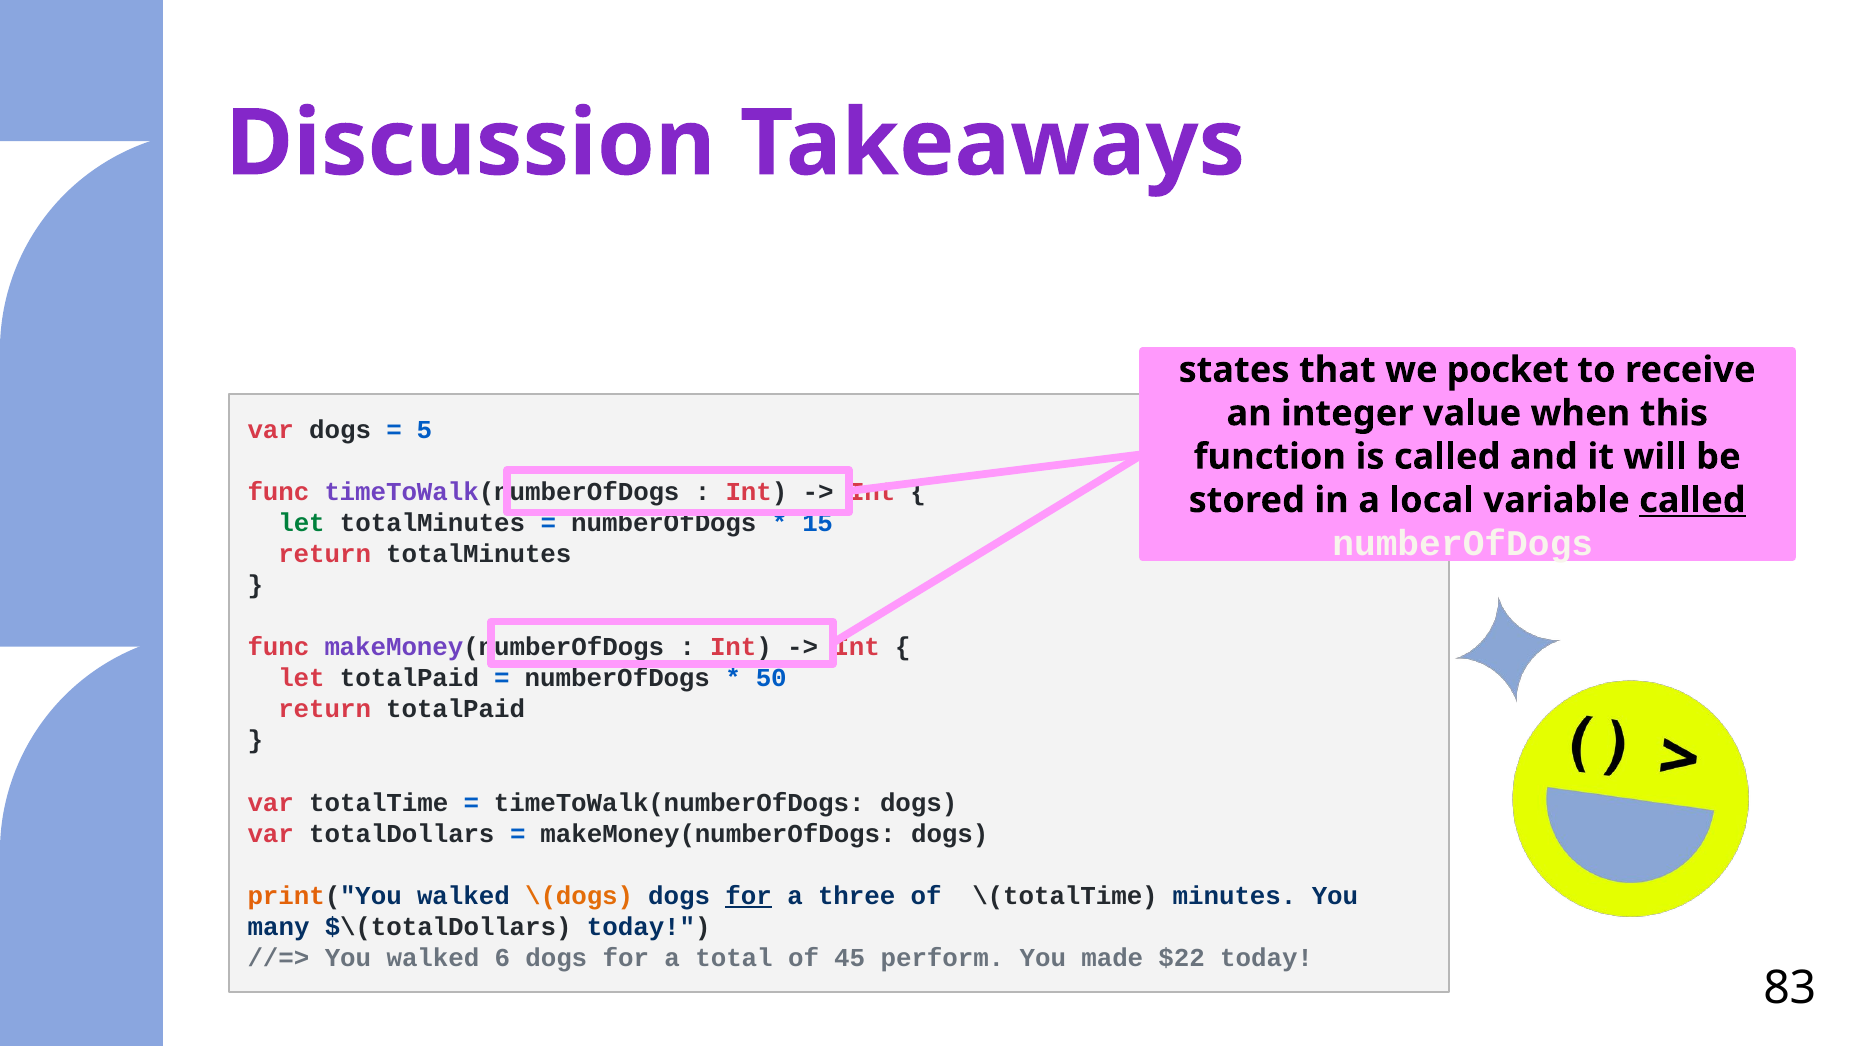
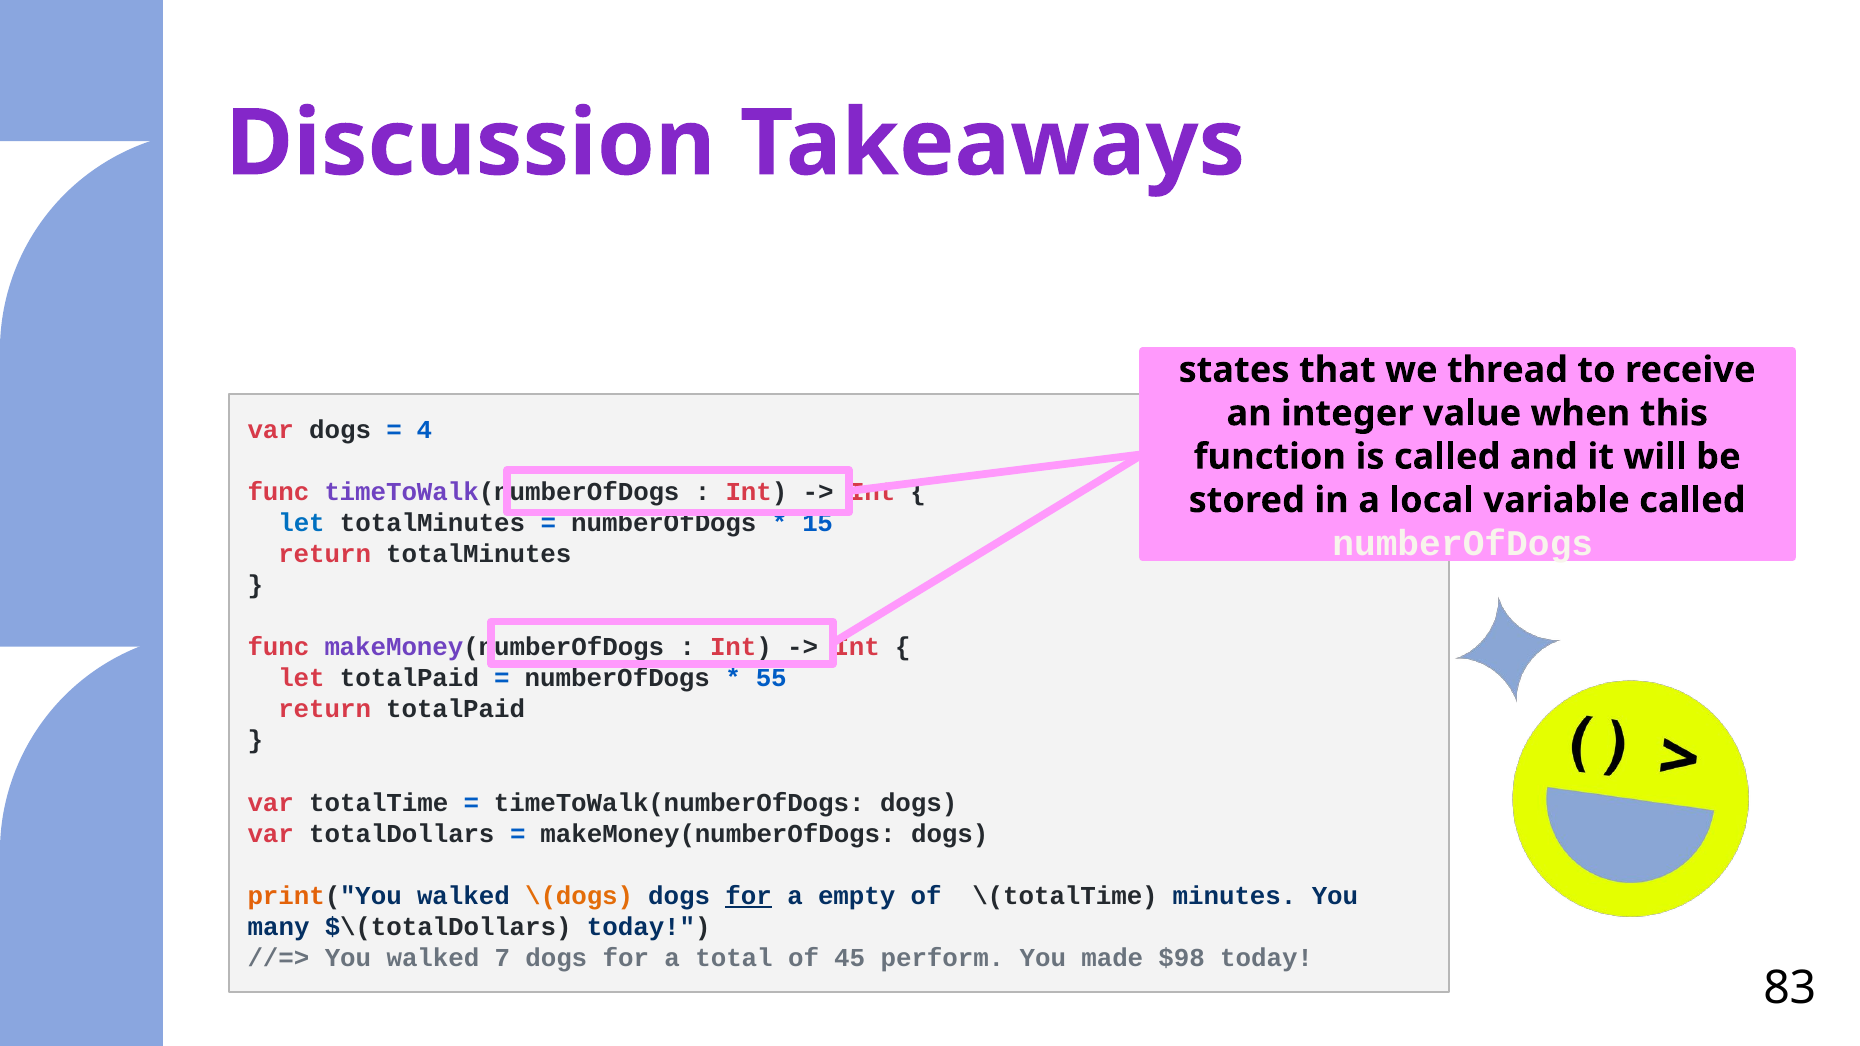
pocket: pocket -> thread
5: 5 -> 4
called at (1692, 500) underline: present -> none
let at (302, 523) colour: green -> blue
50: 50 -> 55
three: three -> empty
6: 6 -> 7
$22: $22 -> $98
